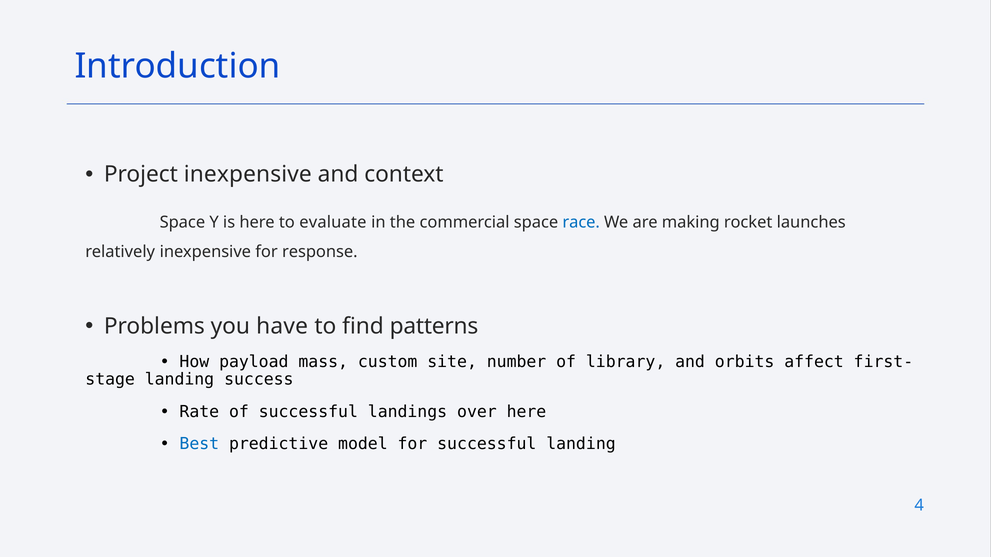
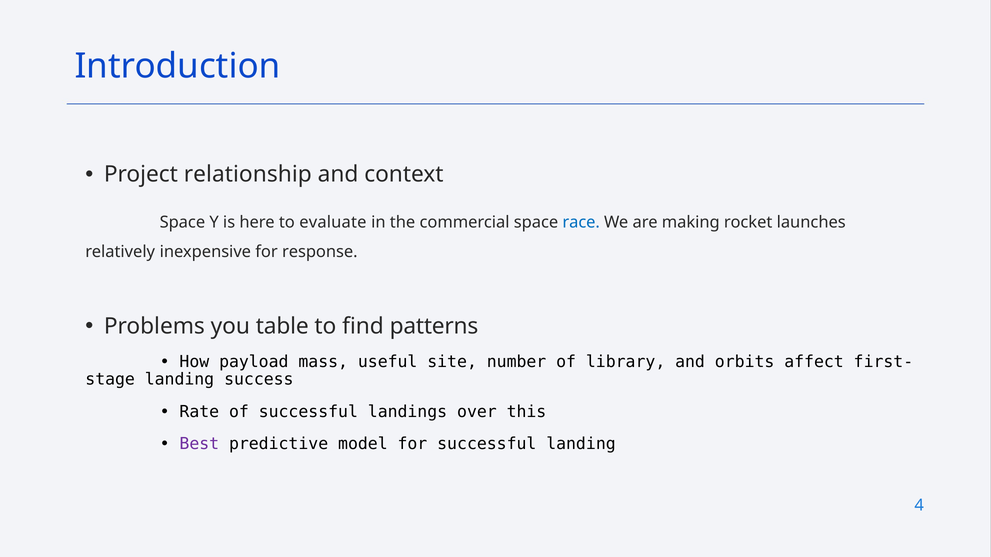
Project inexpensive: inexpensive -> relationship
have: have -> table
custom: custom -> useful
over here: here -> this
Best colour: blue -> purple
